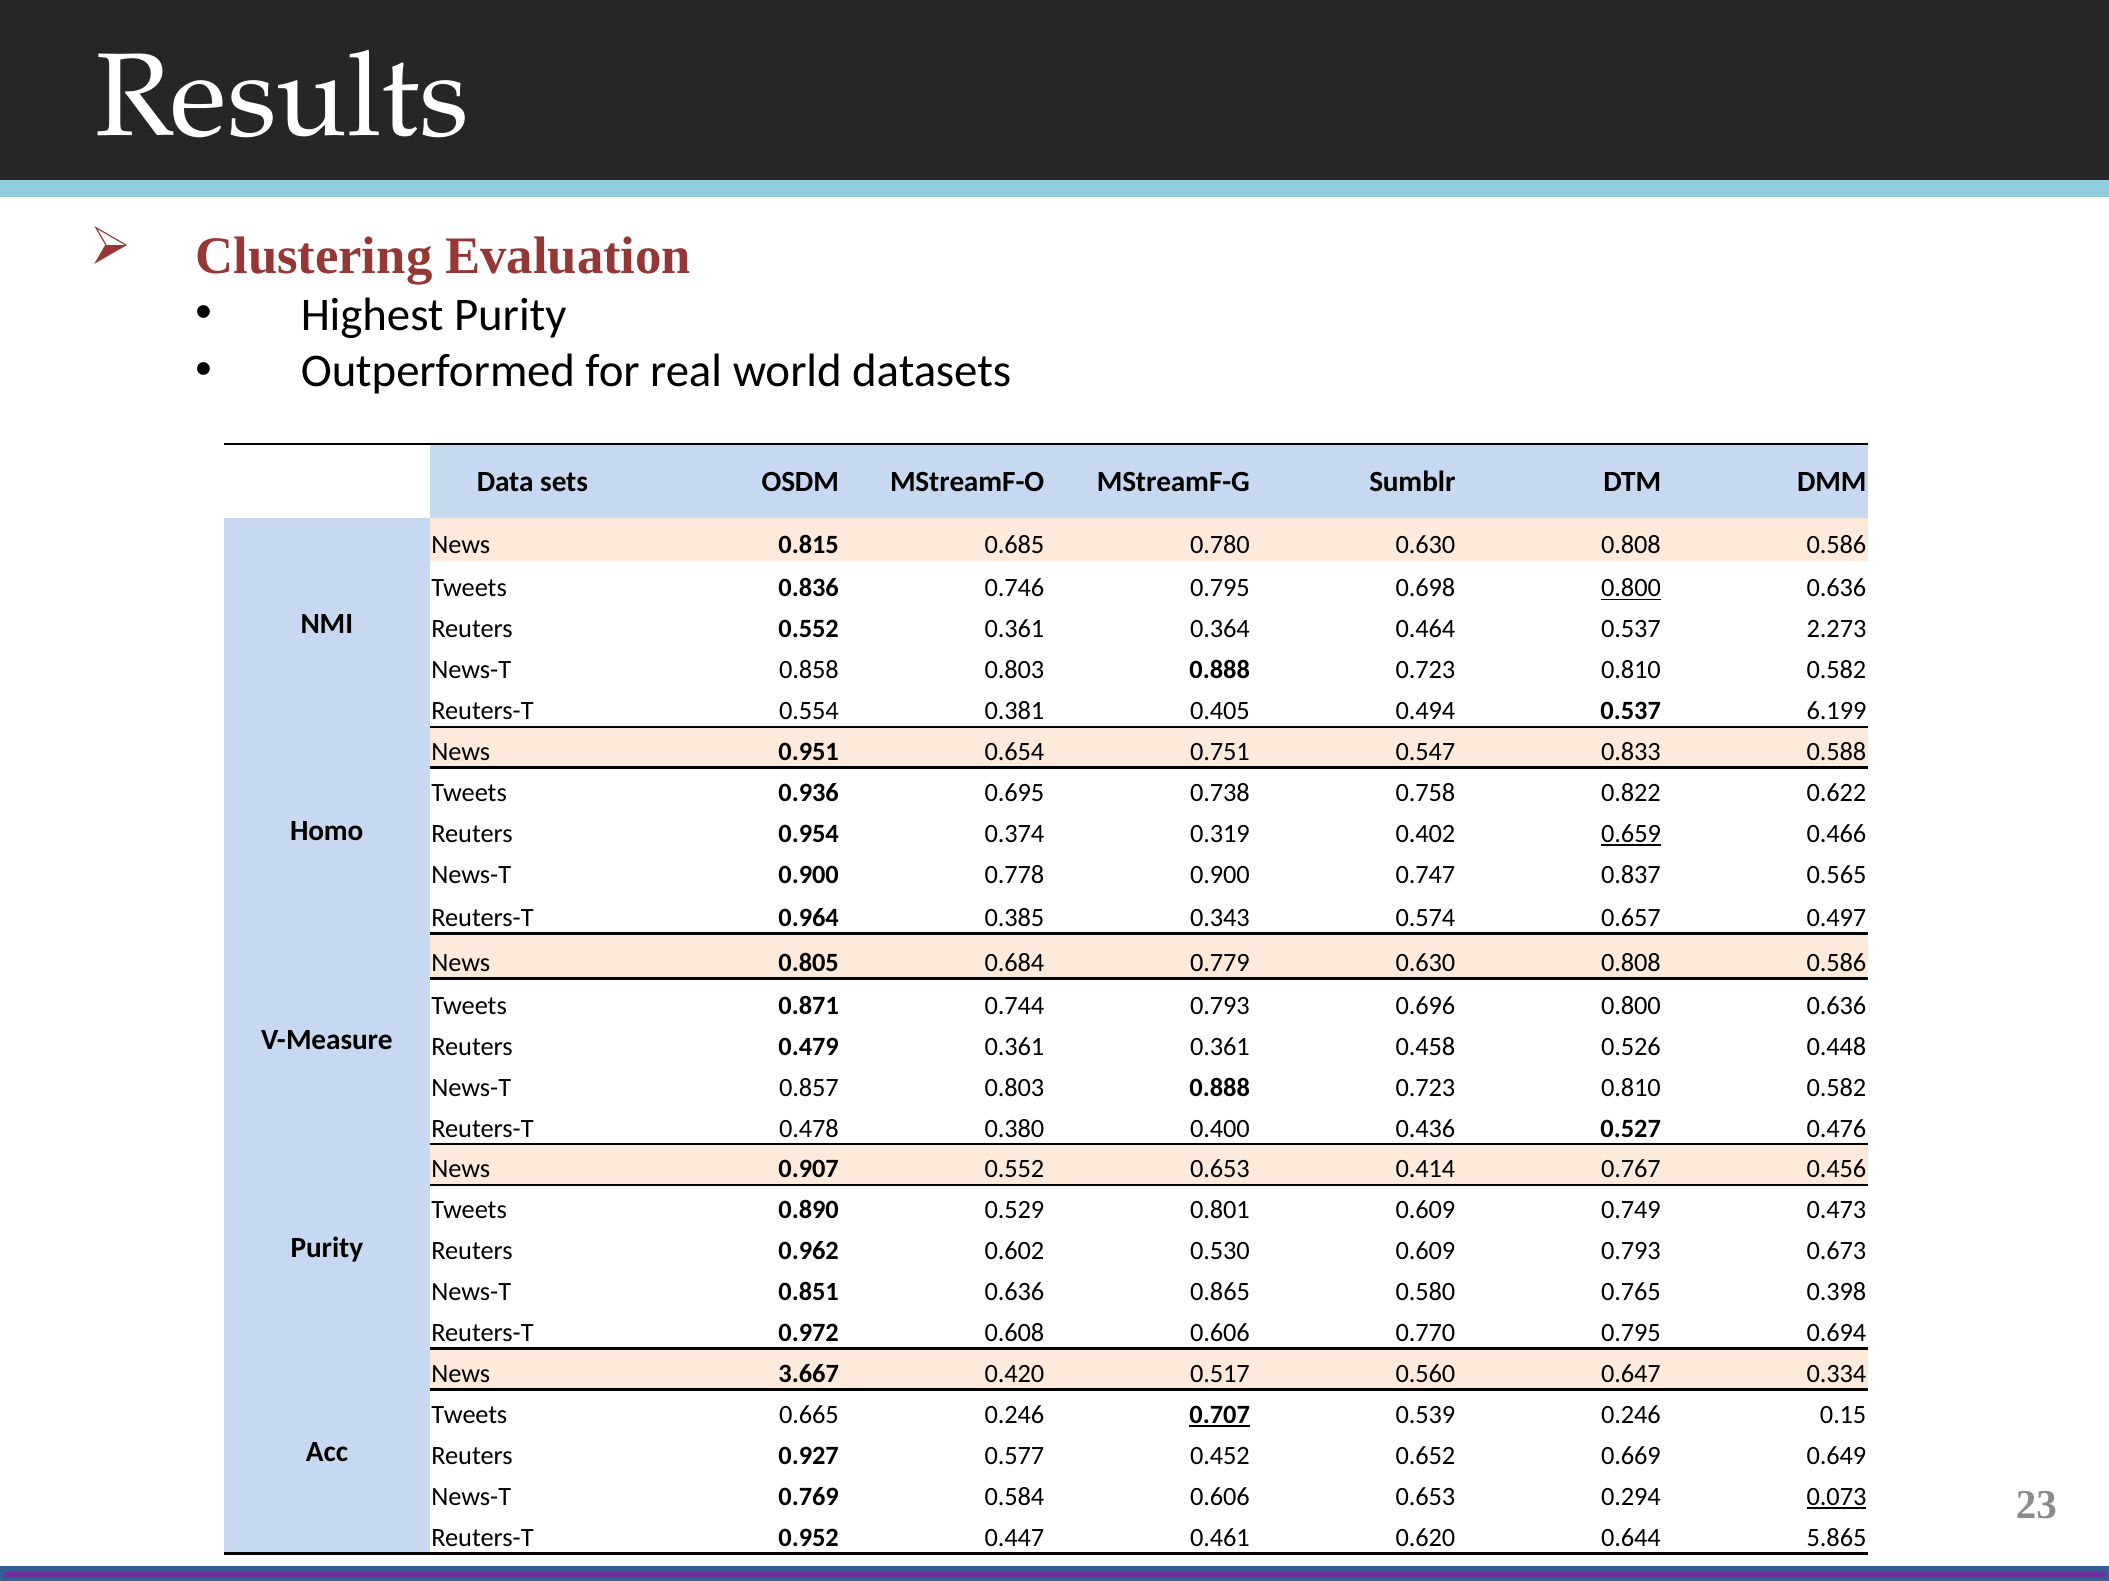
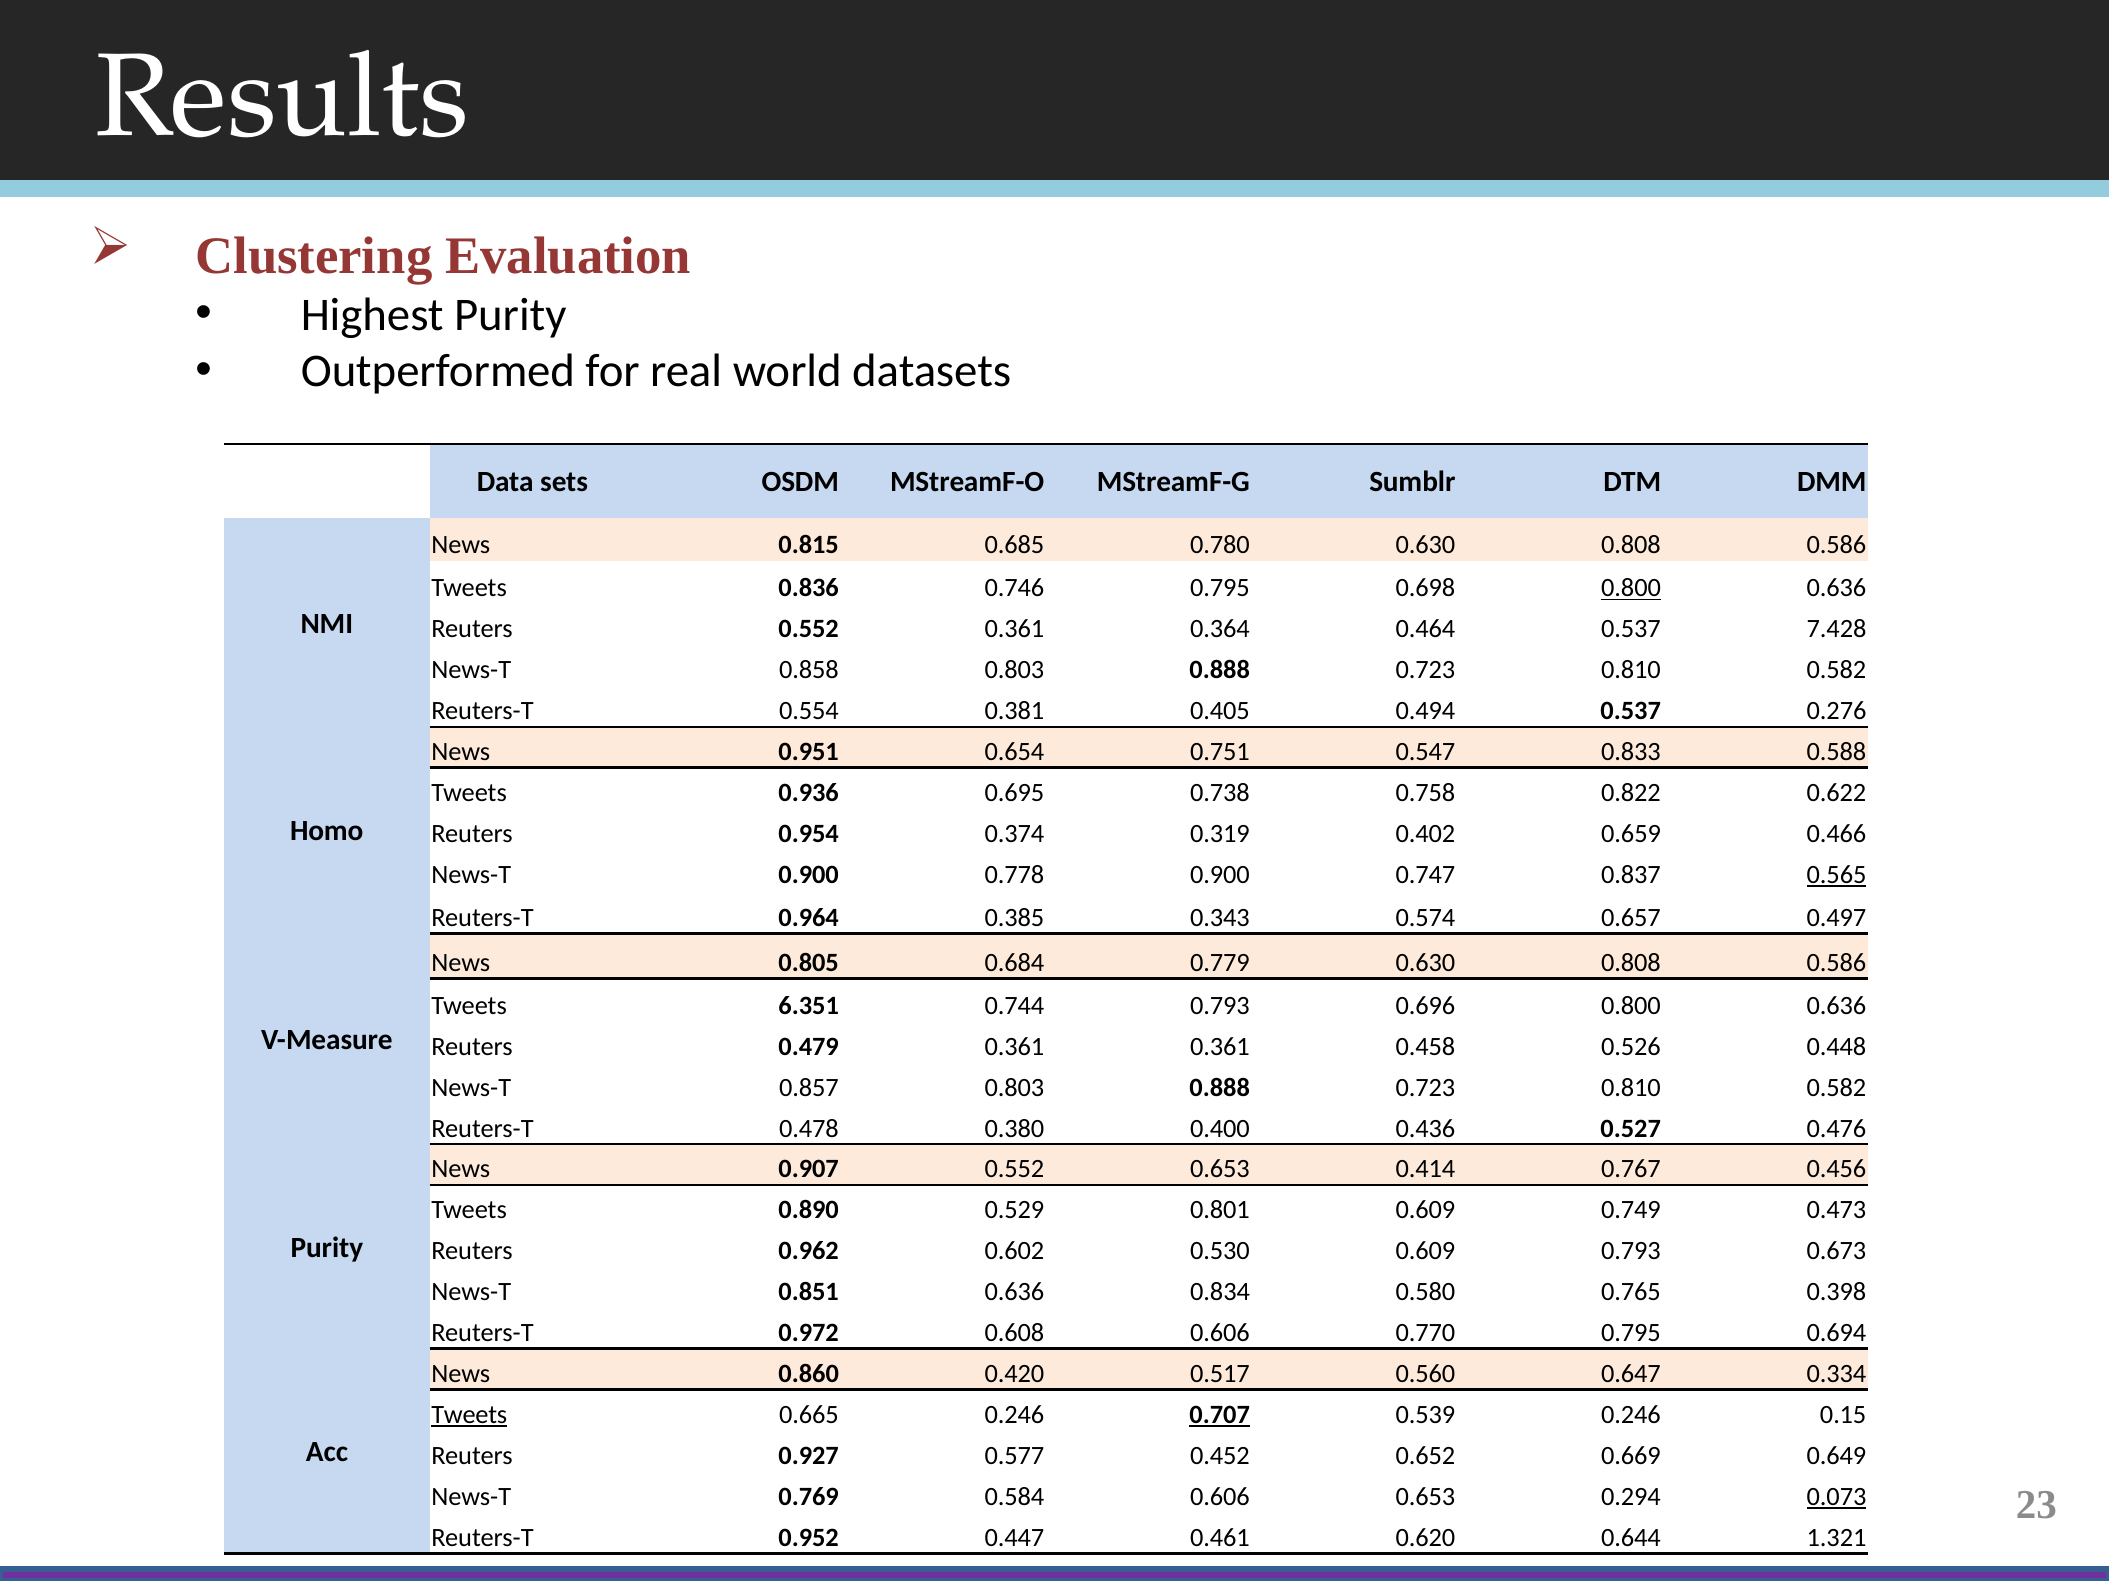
2.273: 2.273 -> 7.428
6.199: 6.199 -> 0.276
0.659 underline: present -> none
0.565 underline: none -> present
0.871: 0.871 -> 6.351
0.865: 0.865 -> 0.834
3.667: 3.667 -> 0.860
Tweets at (469, 1415) underline: none -> present
5.865: 5.865 -> 1.321
